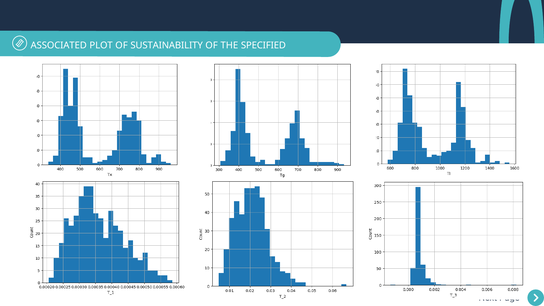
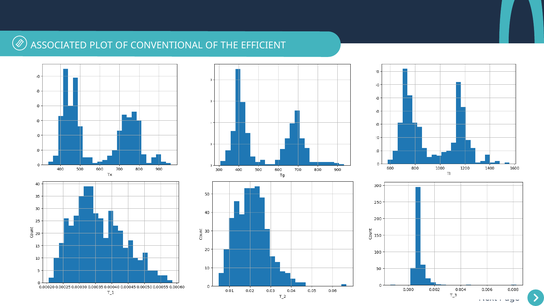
SUSTAINABILITY: SUSTAINABILITY -> CONVENTIONAL
SPECIFIED: SPECIFIED -> EFFICIENT
